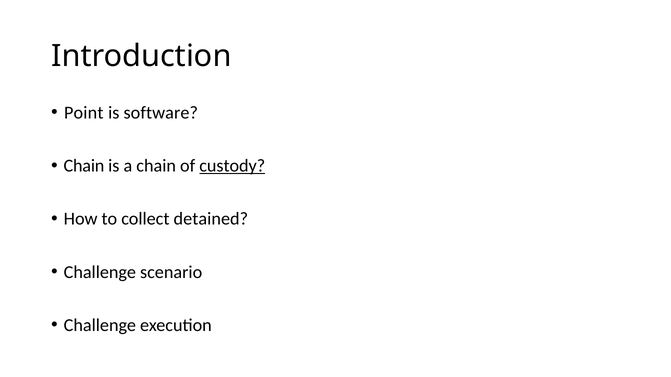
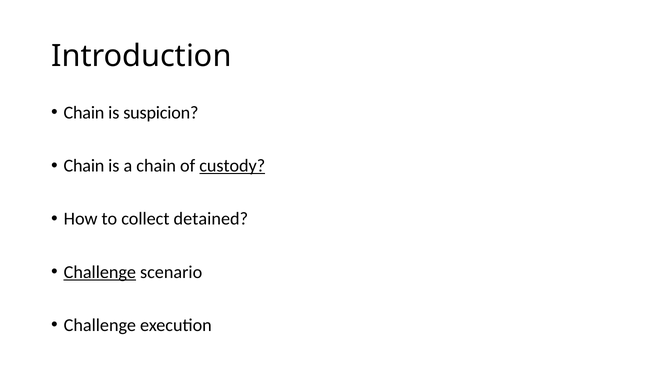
Point at (84, 113): Point -> Chain
software: software -> suspicion
Challenge at (100, 272) underline: none -> present
